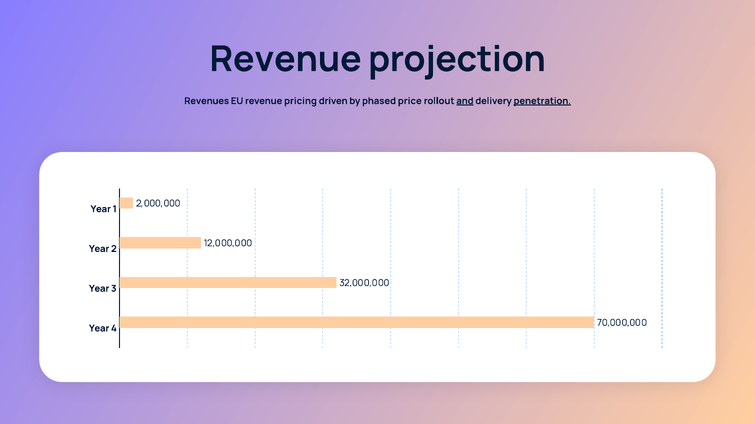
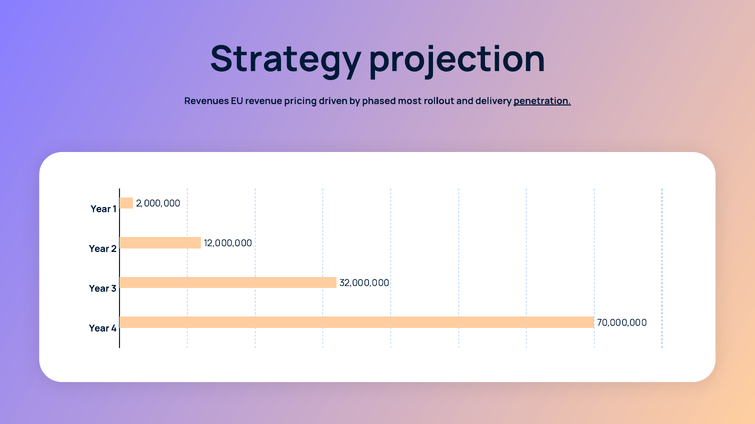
Revenue at (286, 59): Revenue -> Strategy
price: price -> most
and underline: present -> none
